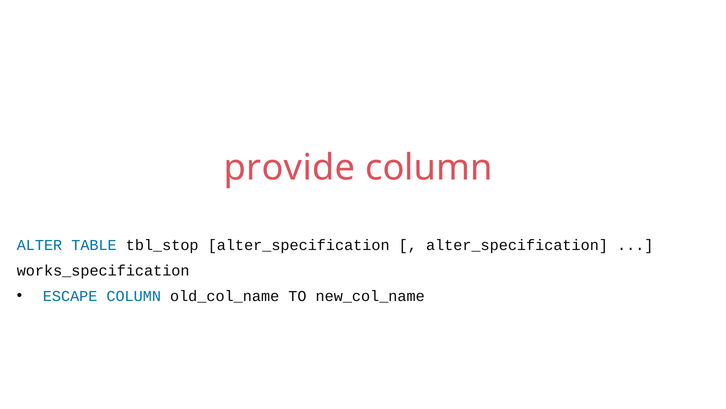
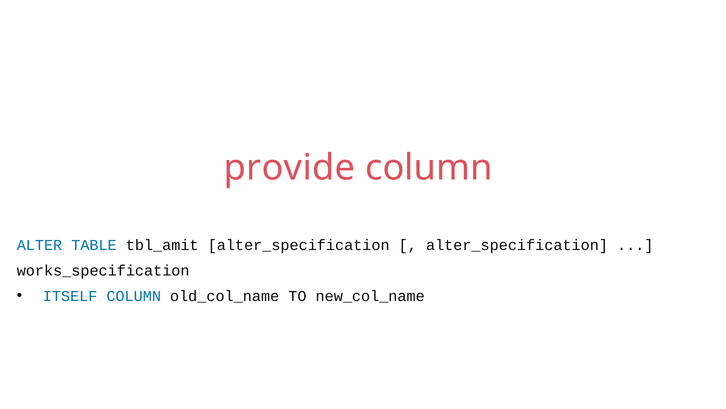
tbl_stop: tbl_stop -> tbl_amit
ESCAPE: ESCAPE -> ITSELF
